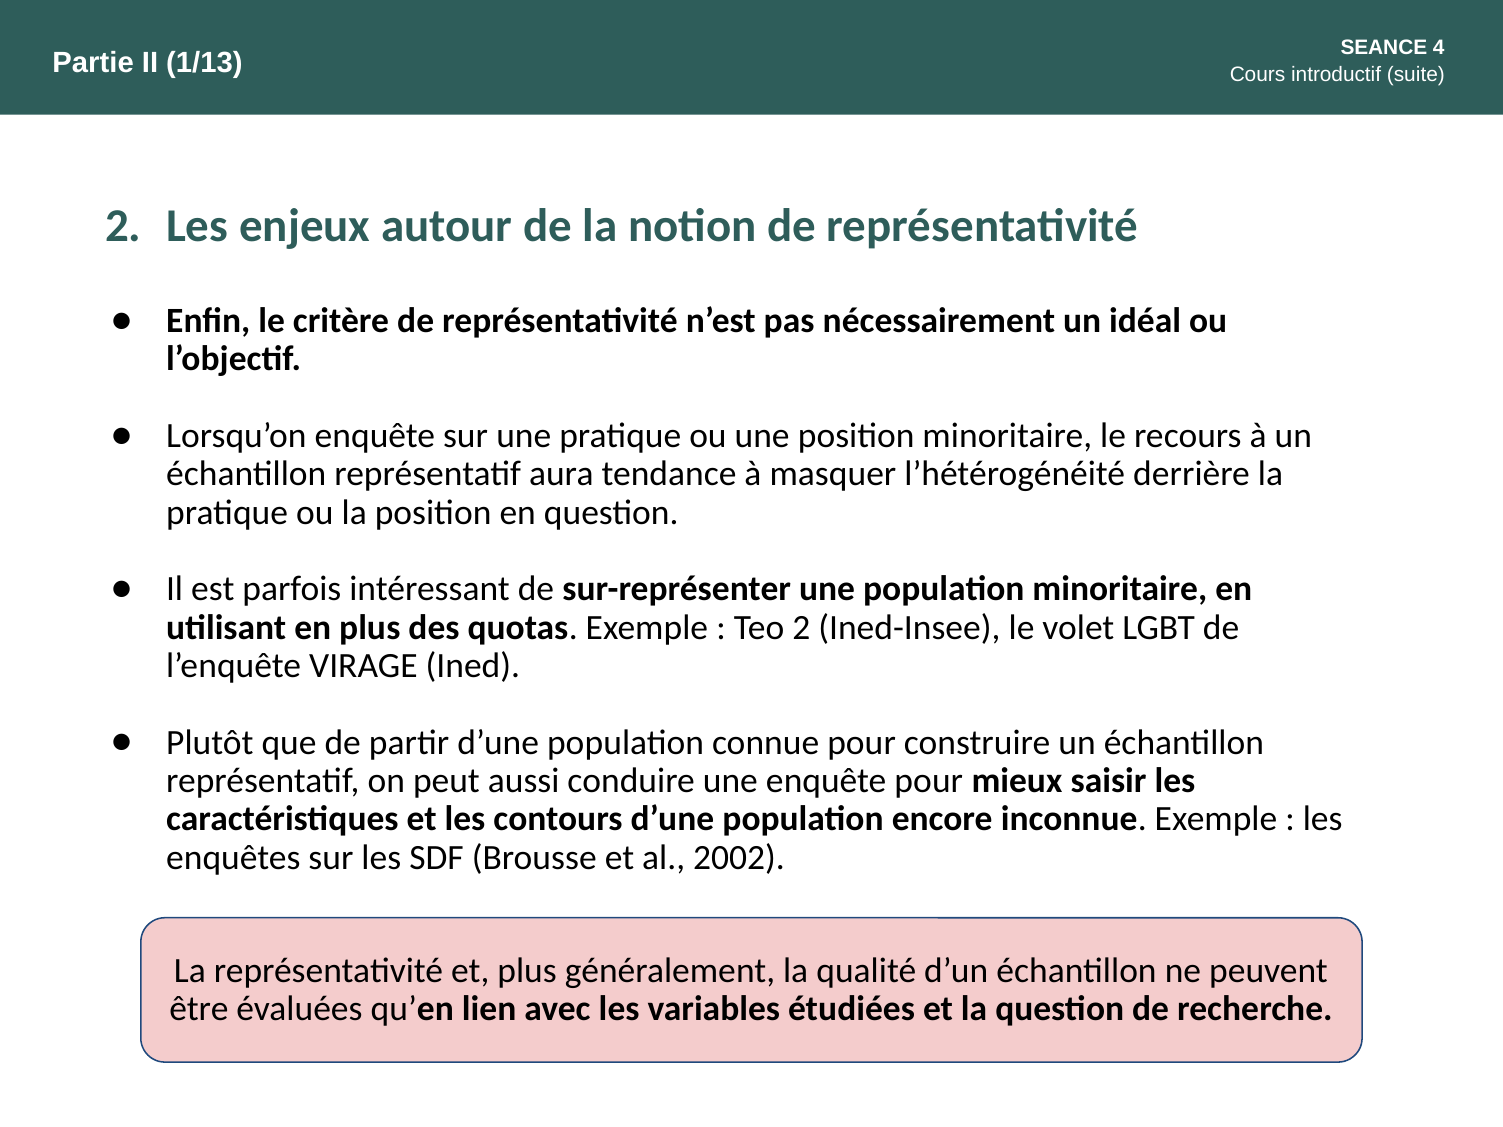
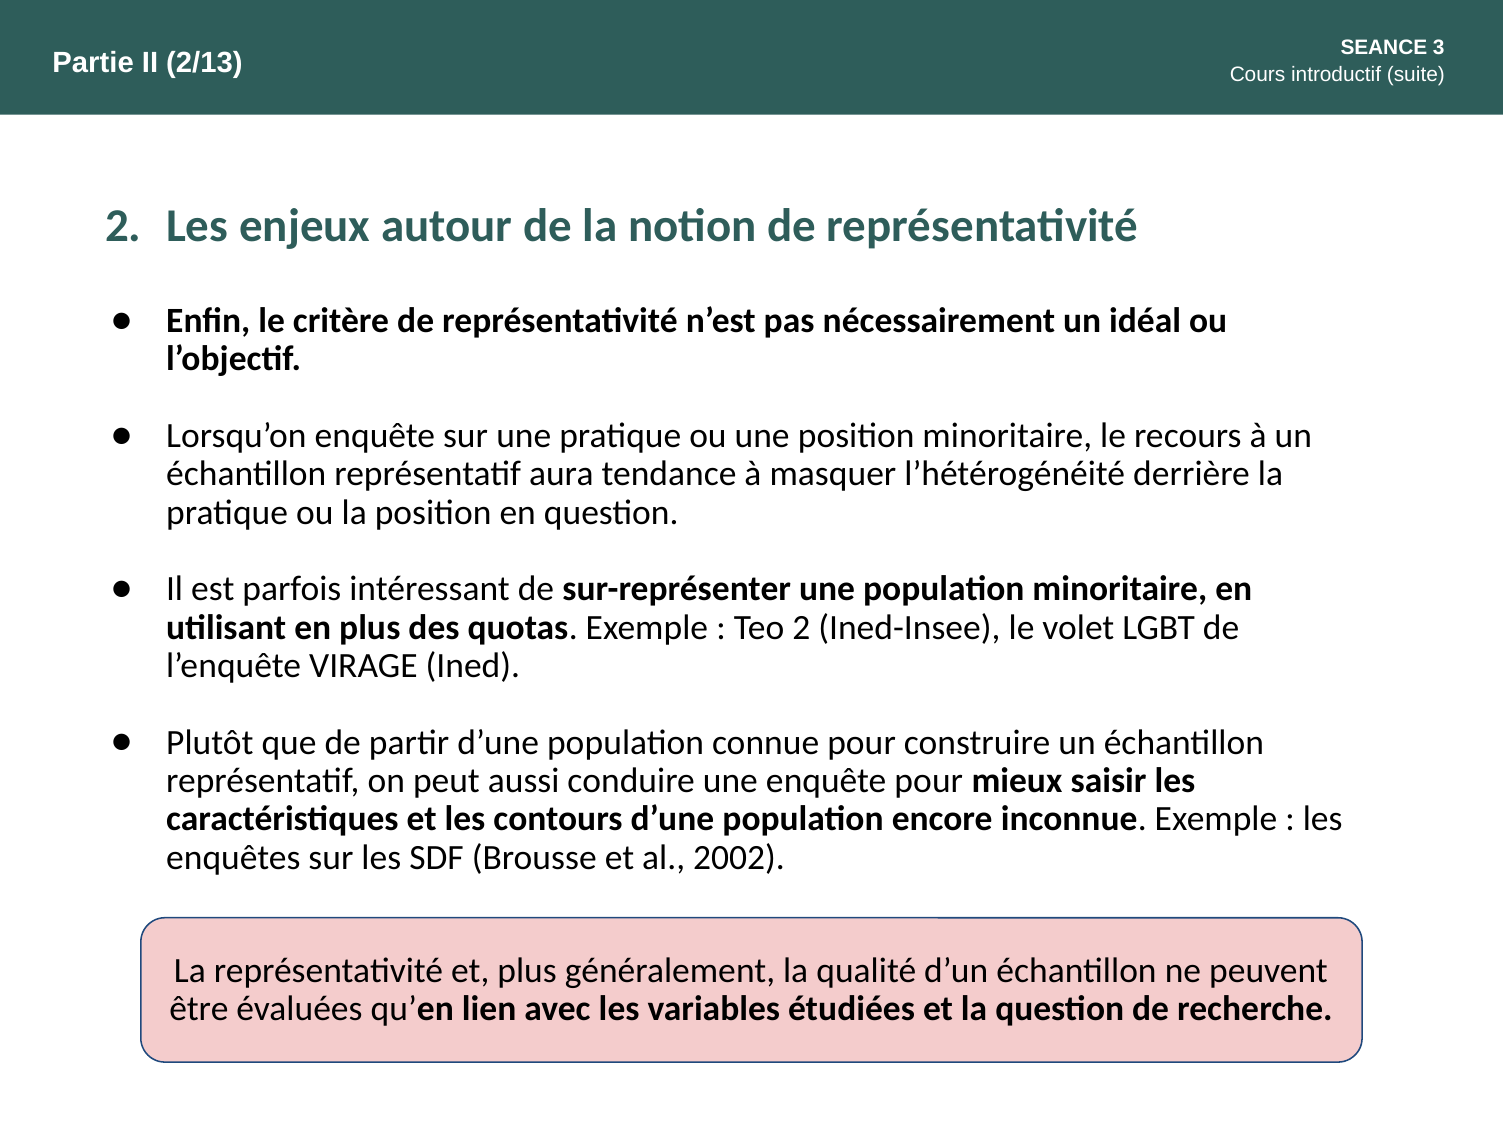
4: 4 -> 3
1/13: 1/13 -> 2/13
